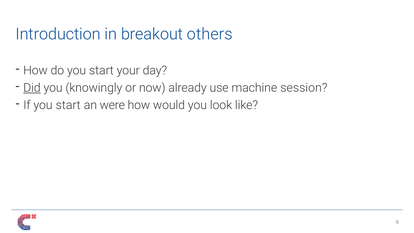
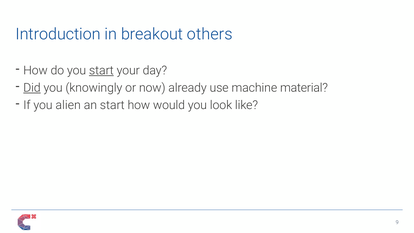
start at (101, 71) underline: none -> present
session: session -> material
If you start: start -> alien
an were: were -> start
